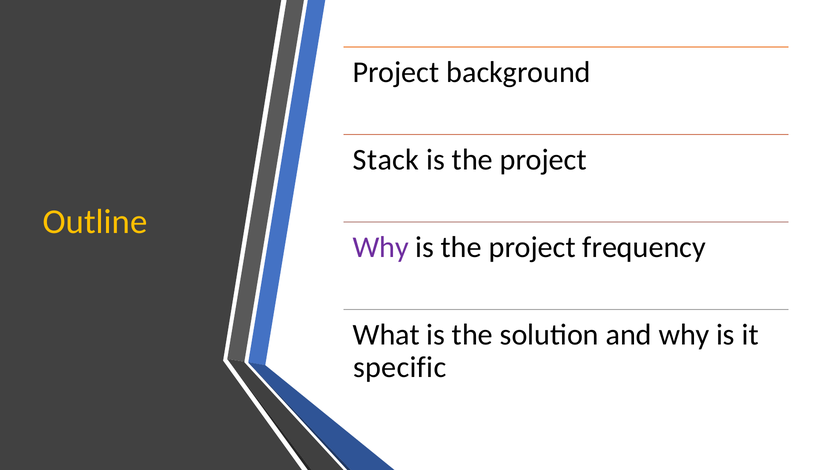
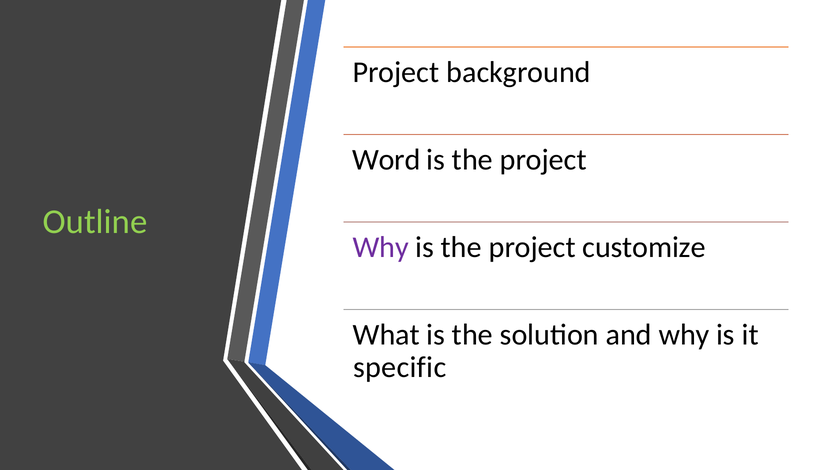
Stack: Stack -> Word
Outline colour: yellow -> light green
frequency: frequency -> customize
